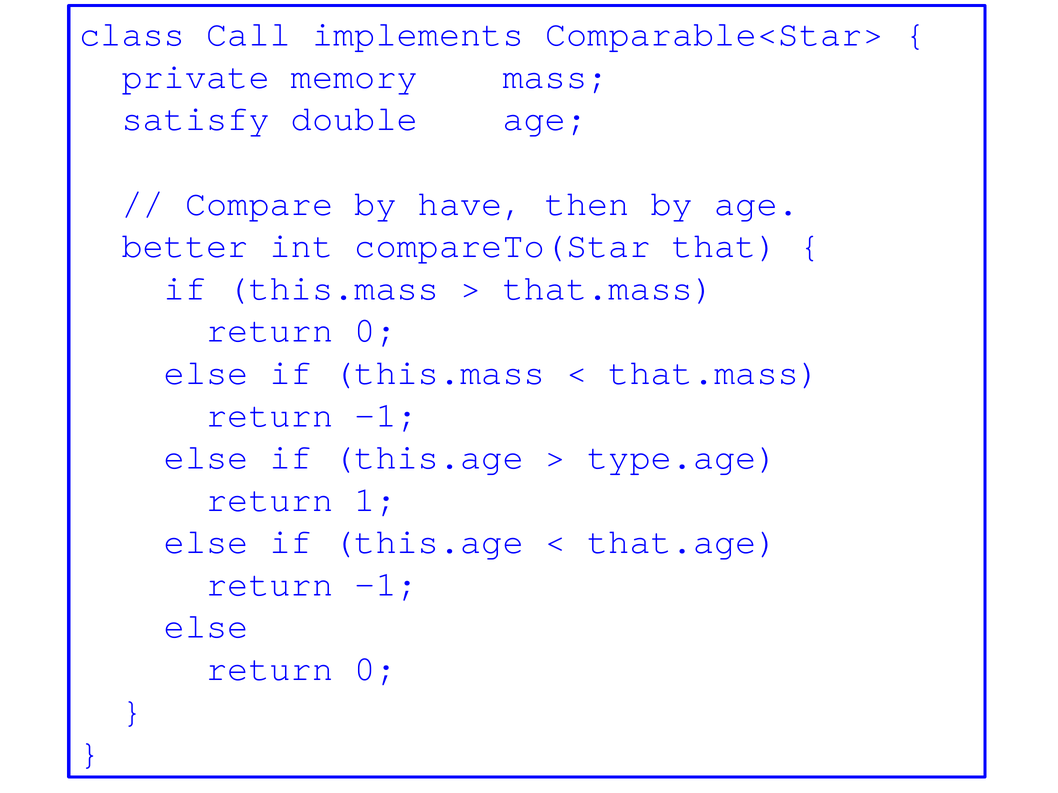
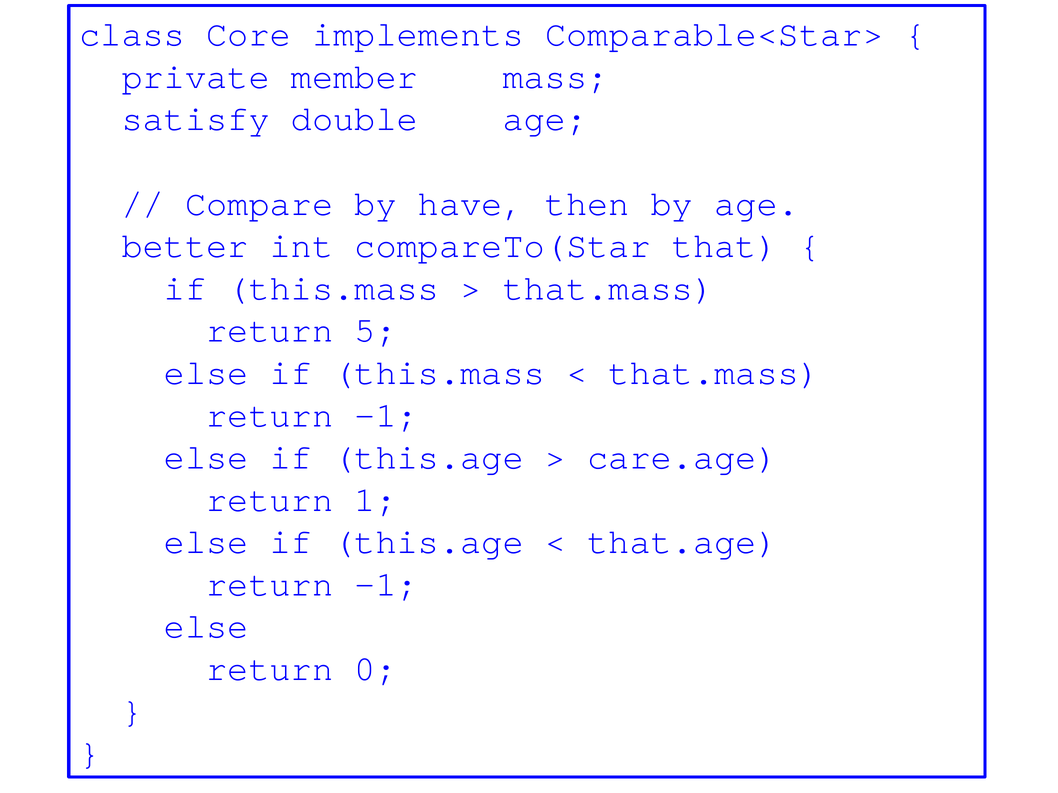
Call: Call -> Core
memory: memory -> member
0 at (376, 331): 0 -> 5
type.age: type.age -> care.age
